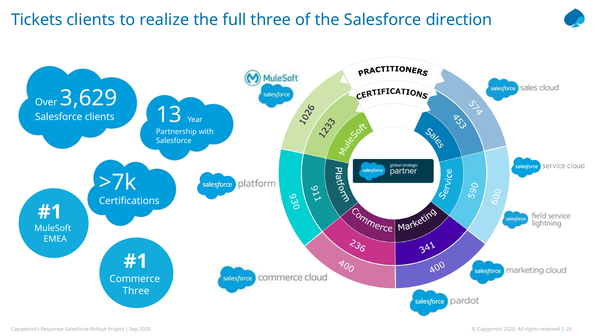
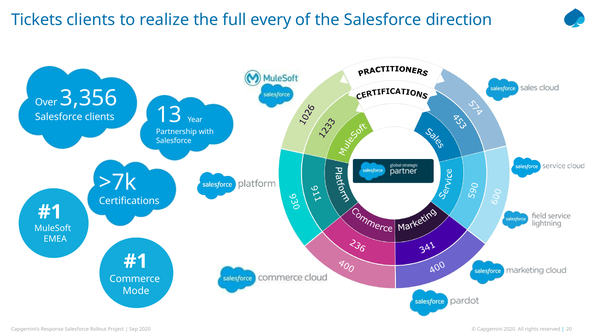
full three: three -> every
3,629: 3,629 -> 3,356
Three at (136, 291): Three -> Mode
